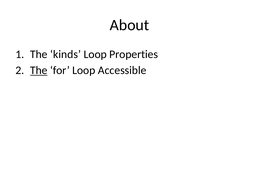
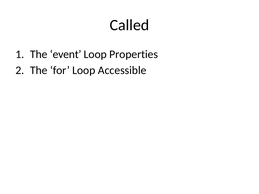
About: About -> Called
kinds: kinds -> event
The at (39, 70) underline: present -> none
